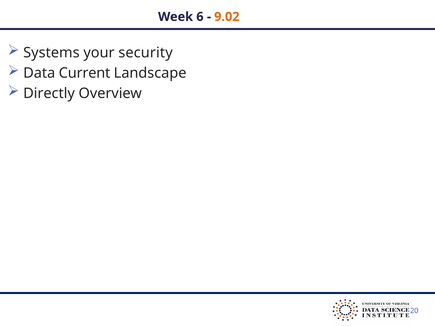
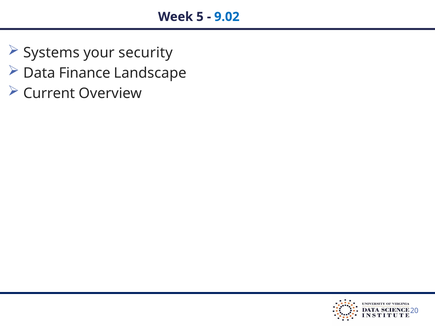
6: 6 -> 5
9.02 colour: orange -> blue
Current: Current -> Finance
Directly: Directly -> Current
